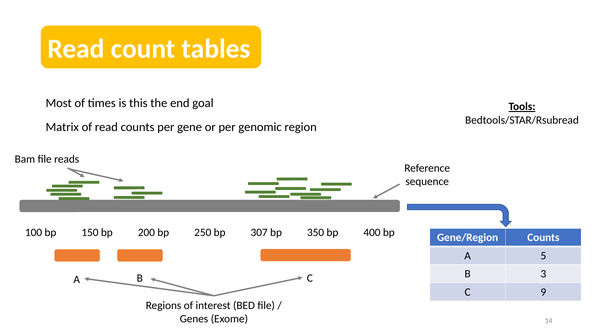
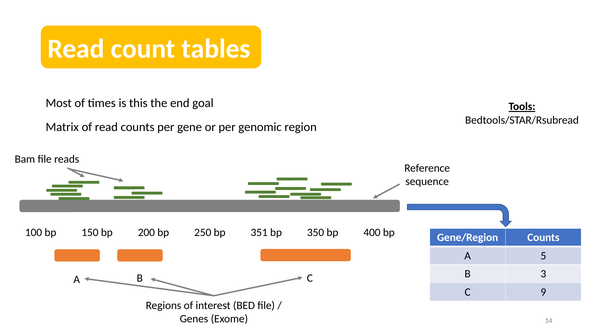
307: 307 -> 351
